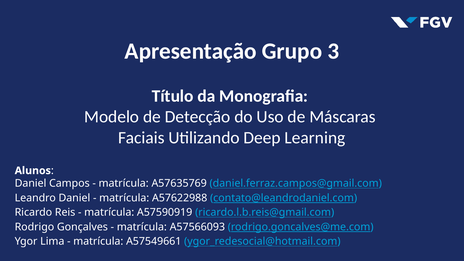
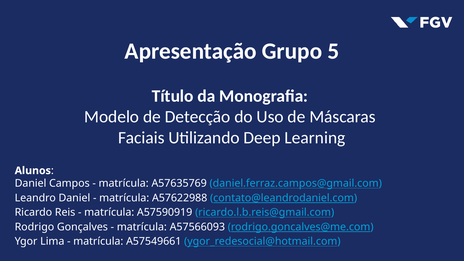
3: 3 -> 5
